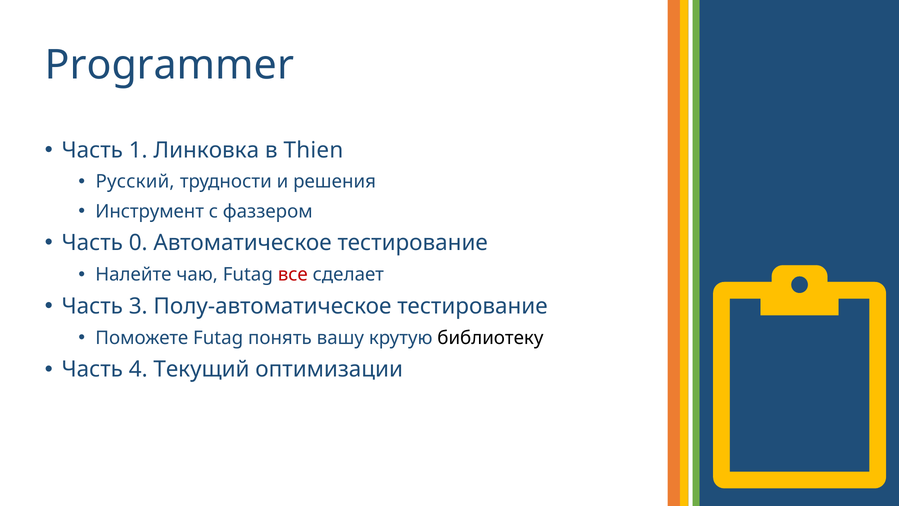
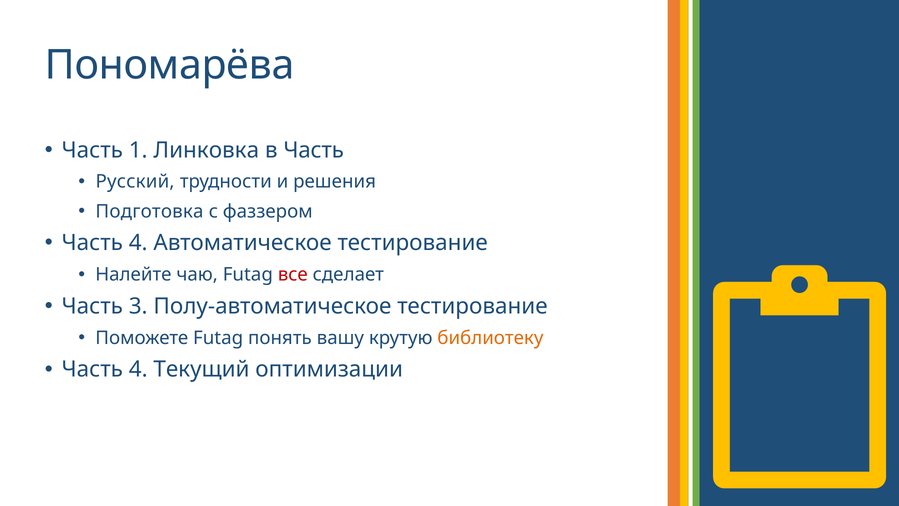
Programmer: Programmer -> Пономарёва
в Thien: Thien -> Часть
Инструмент: Инструмент -> Подготовка
0 at (138, 243): 0 -> 4
библиотеку colour: black -> orange
